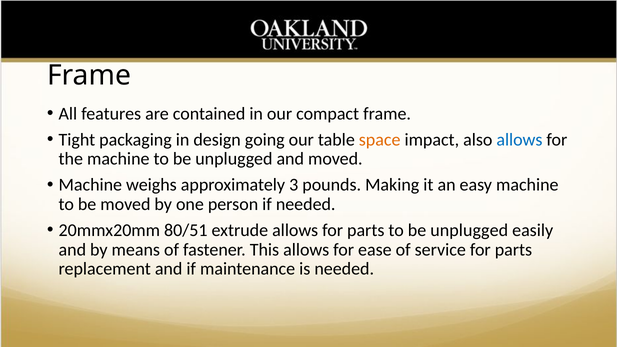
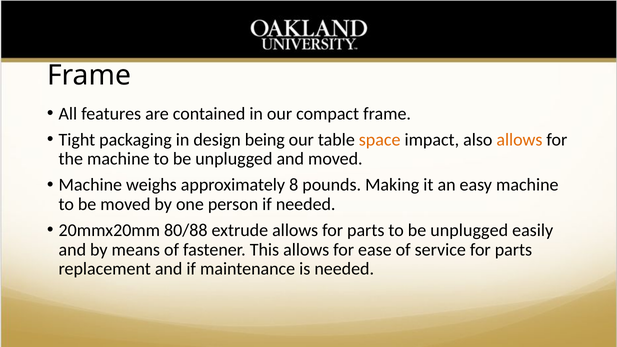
going: going -> being
allows at (519, 140) colour: blue -> orange
3: 3 -> 8
80/51: 80/51 -> 80/88
